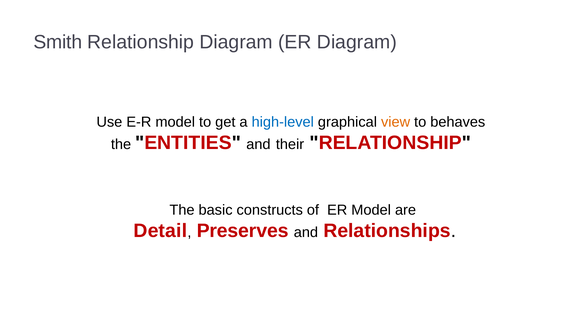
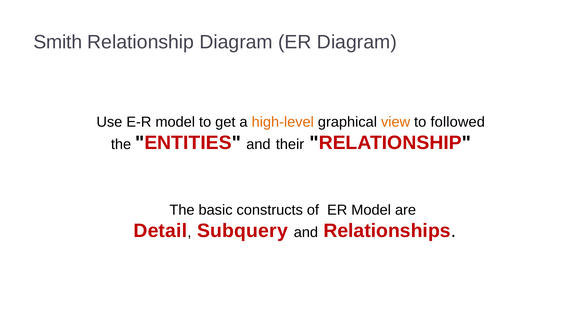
high-level colour: blue -> orange
behaves: behaves -> followed
Preserves: Preserves -> Subquery
